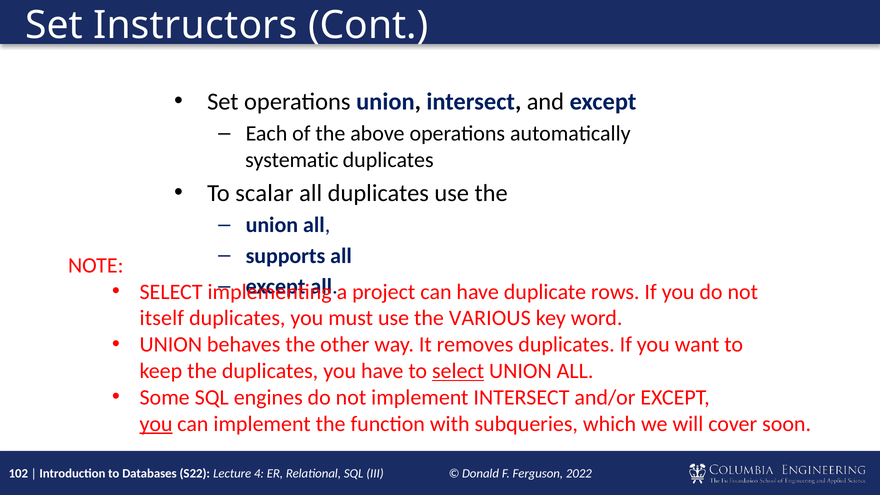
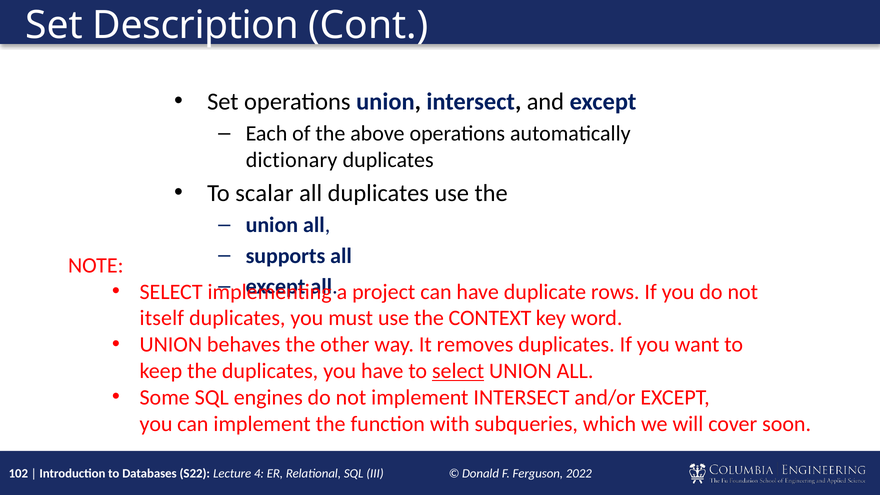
Instructors: Instructors -> Description
systematic: systematic -> dictionary
VARIOUS: VARIOUS -> CONTEXT
you at (156, 424) underline: present -> none
